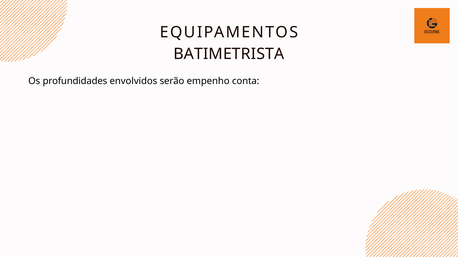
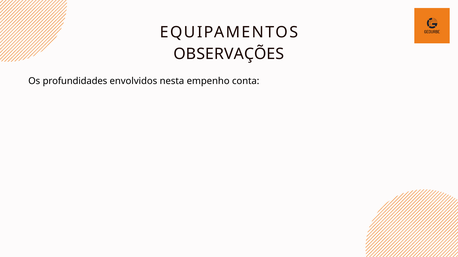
BATIMETRISTA: BATIMETRISTA -> OBSERVAÇÕES
serão: serão -> nesta
